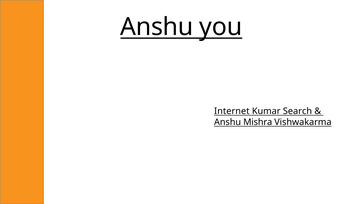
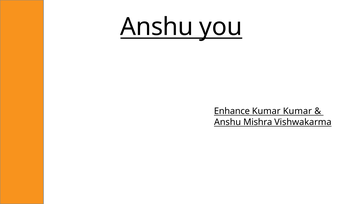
Internet: Internet -> Enhance
Kumar Search: Search -> Kumar
